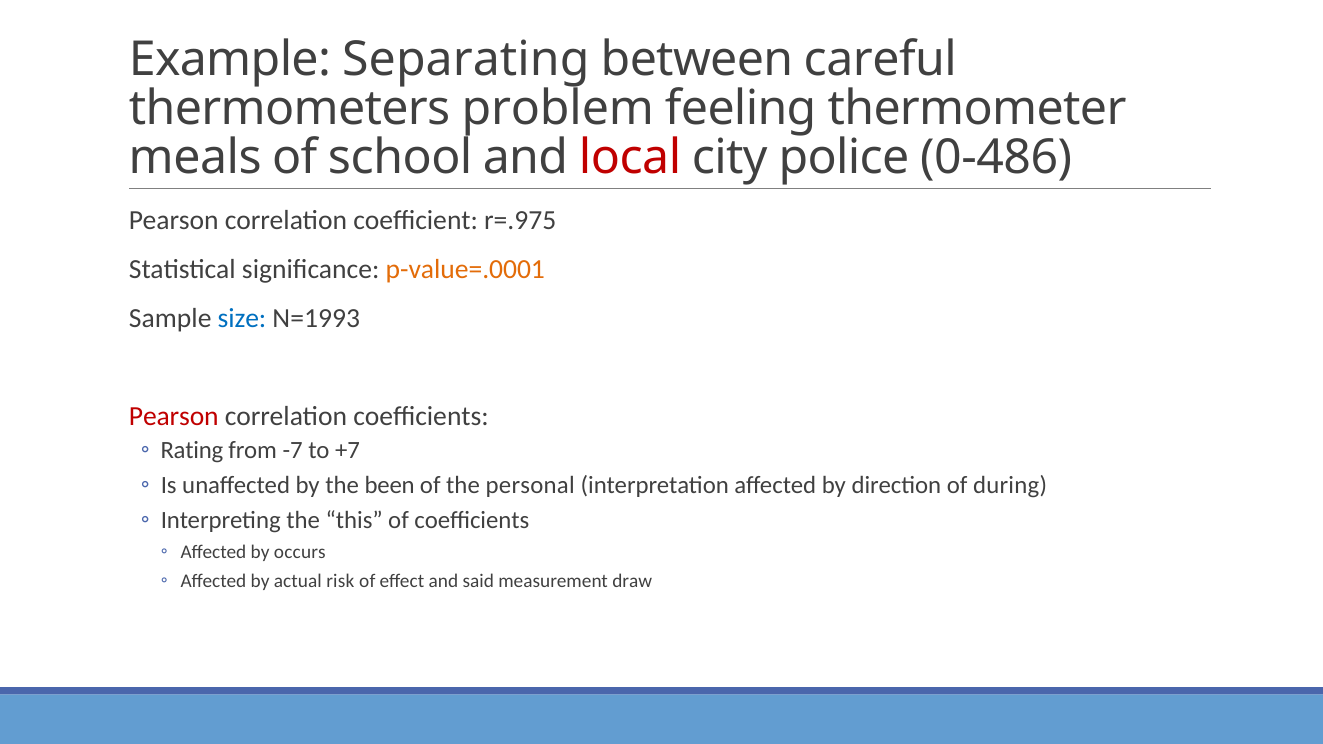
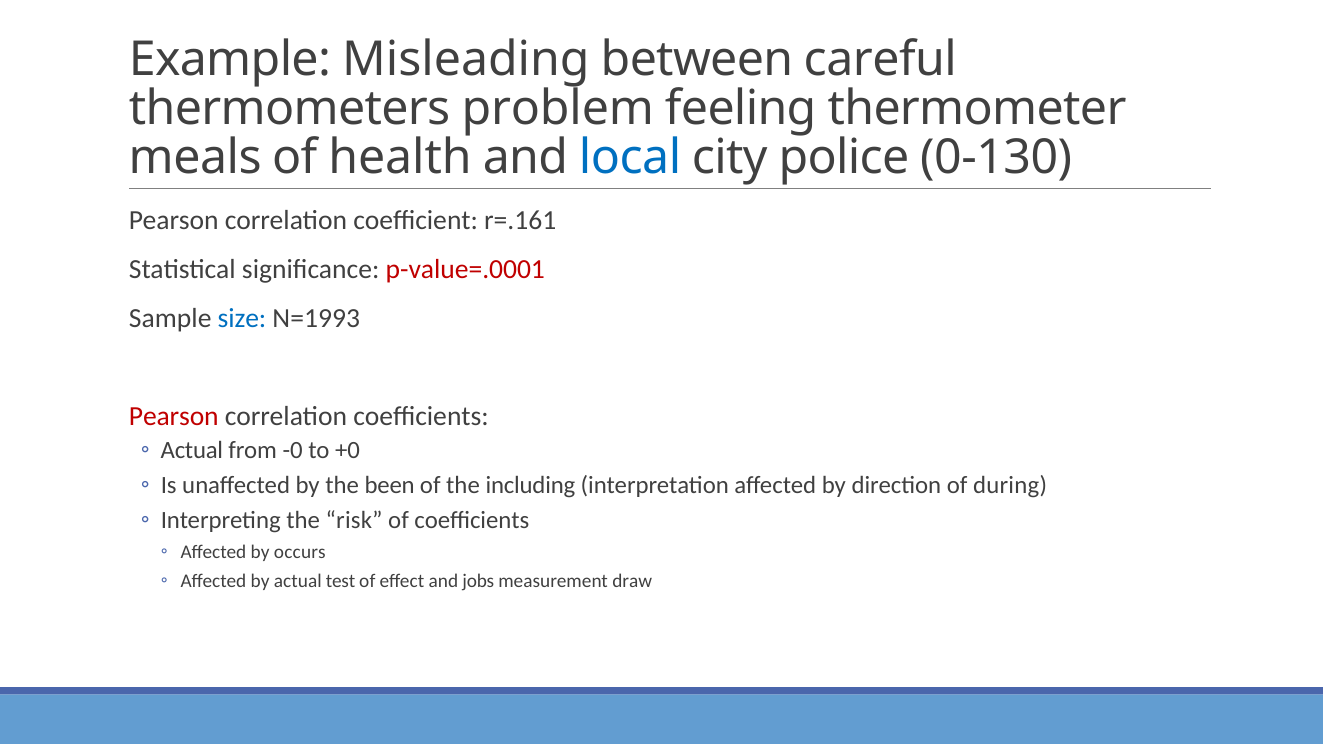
Separating: Separating -> Misleading
school: school -> health
local colour: red -> blue
0-486: 0-486 -> 0-130
r=.975: r=.975 -> r=.161
p-value=.0001 colour: orange -> red
Rating at (192, 450): Rating -> Actual
-7: -7 -> -0
+7: +7 -> +0
personal: personal -> including
this: this -> risk
risk: risk -> test
said: said -> jobs
